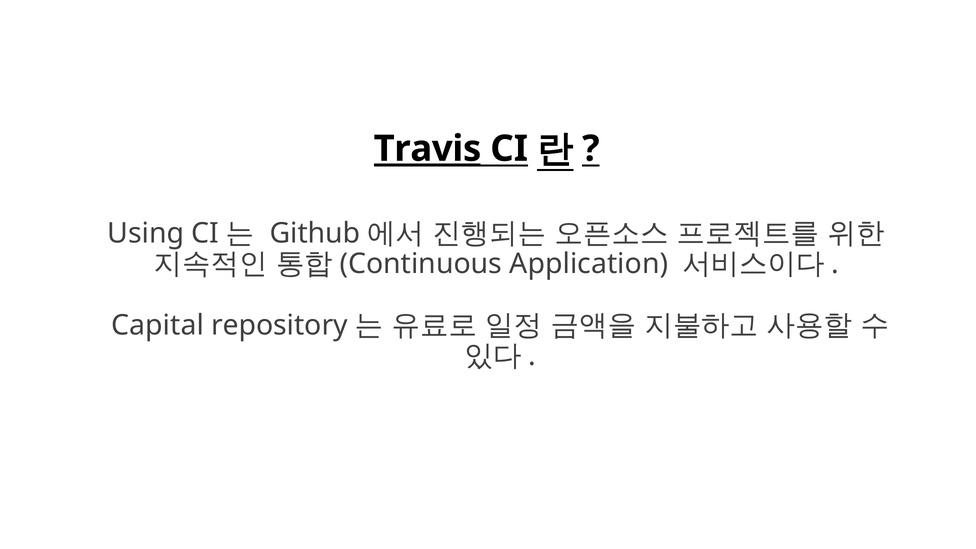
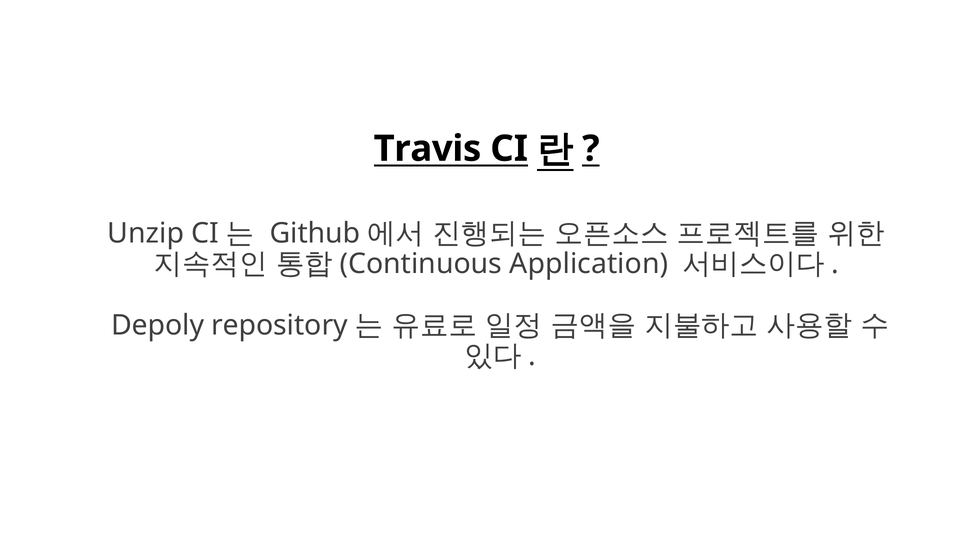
Travis underline: present -> none
Using: Using -> Unzip
Capital: Capital -> Depoly
